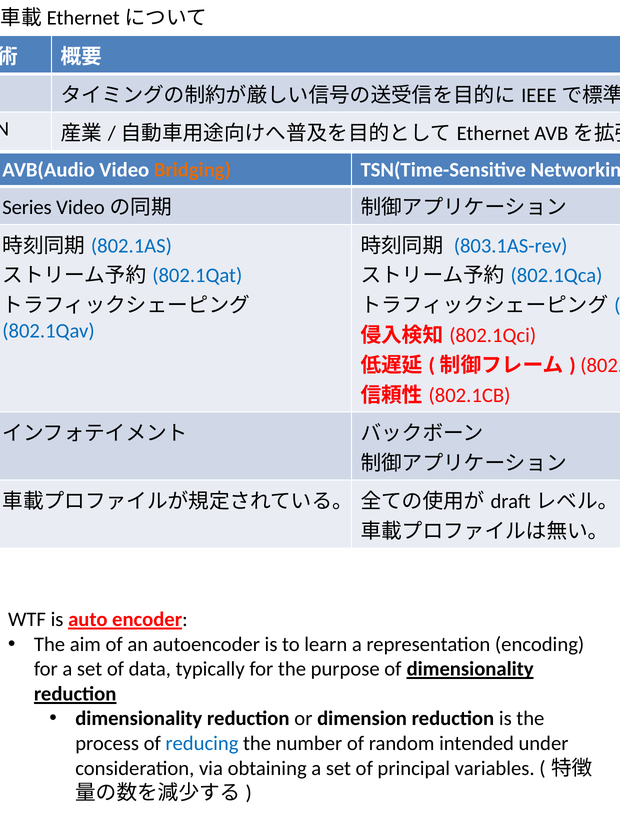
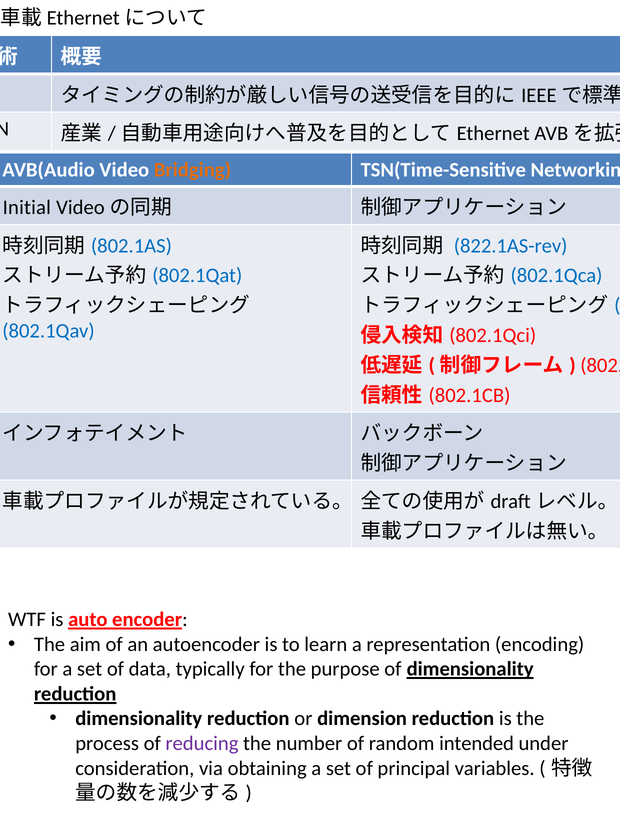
Series: Series -> Initial
803.1AS-rev: 803.1AS-rev -> 822.1AS-rev
reducing colour: blue -> purple
